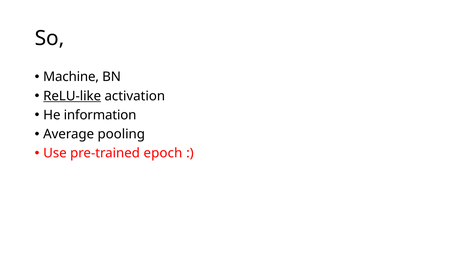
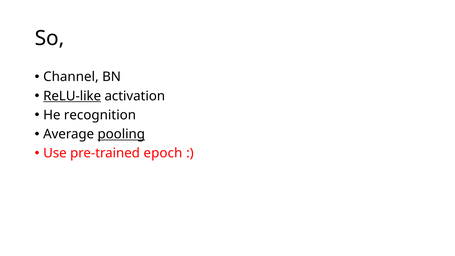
Machine: Machine -> Channel
information: information -> recognition
pooling underline: none -> present
